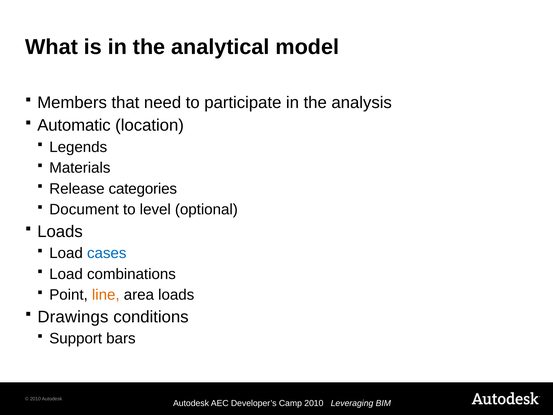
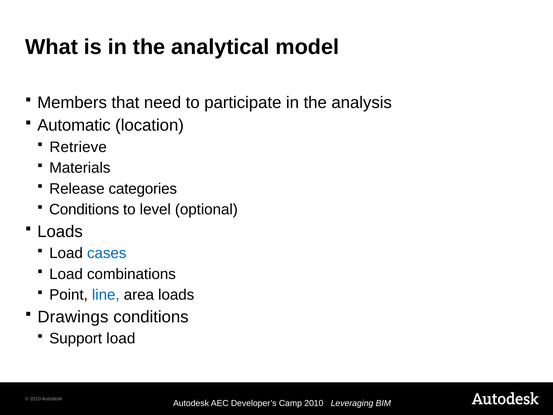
Legends: Legends -> Retrieve
Document at (84, 209): Document -> Conditions
line colour: orange -> blue
Support bars: bars -> load
